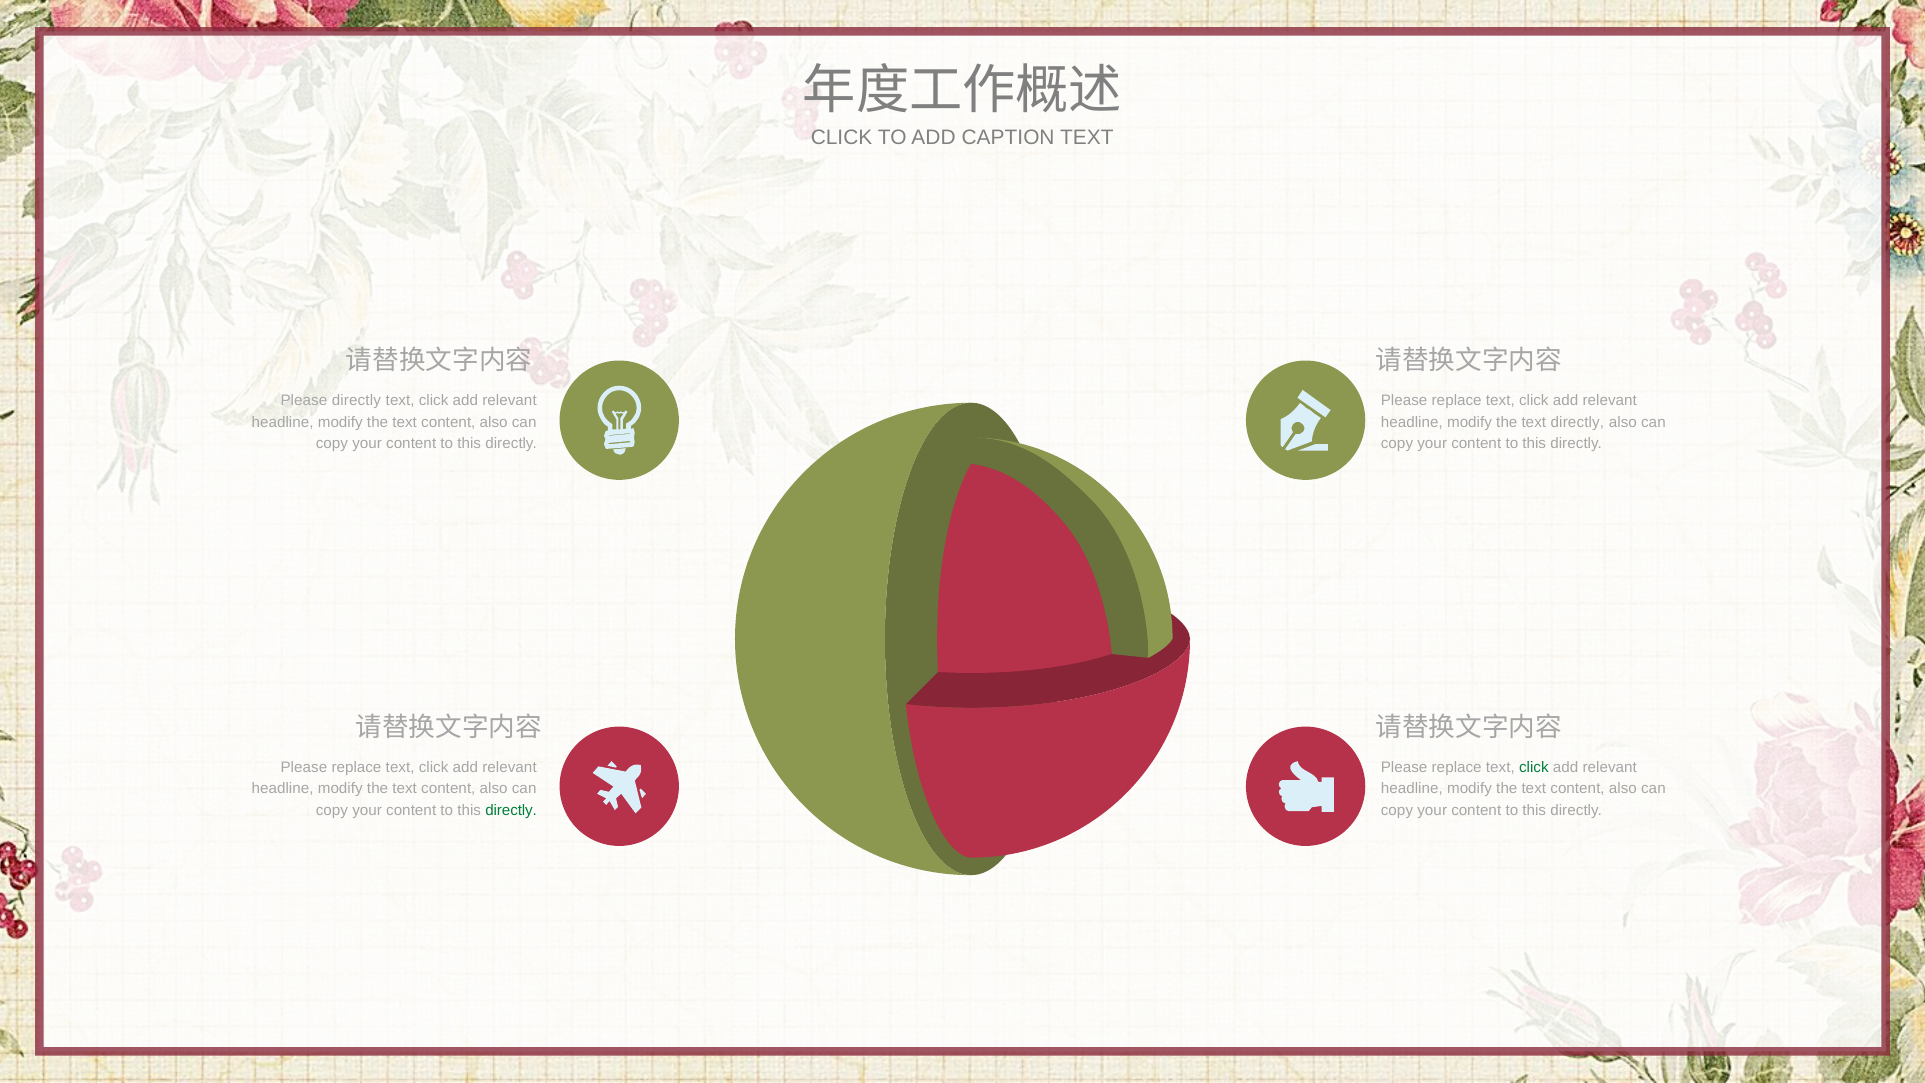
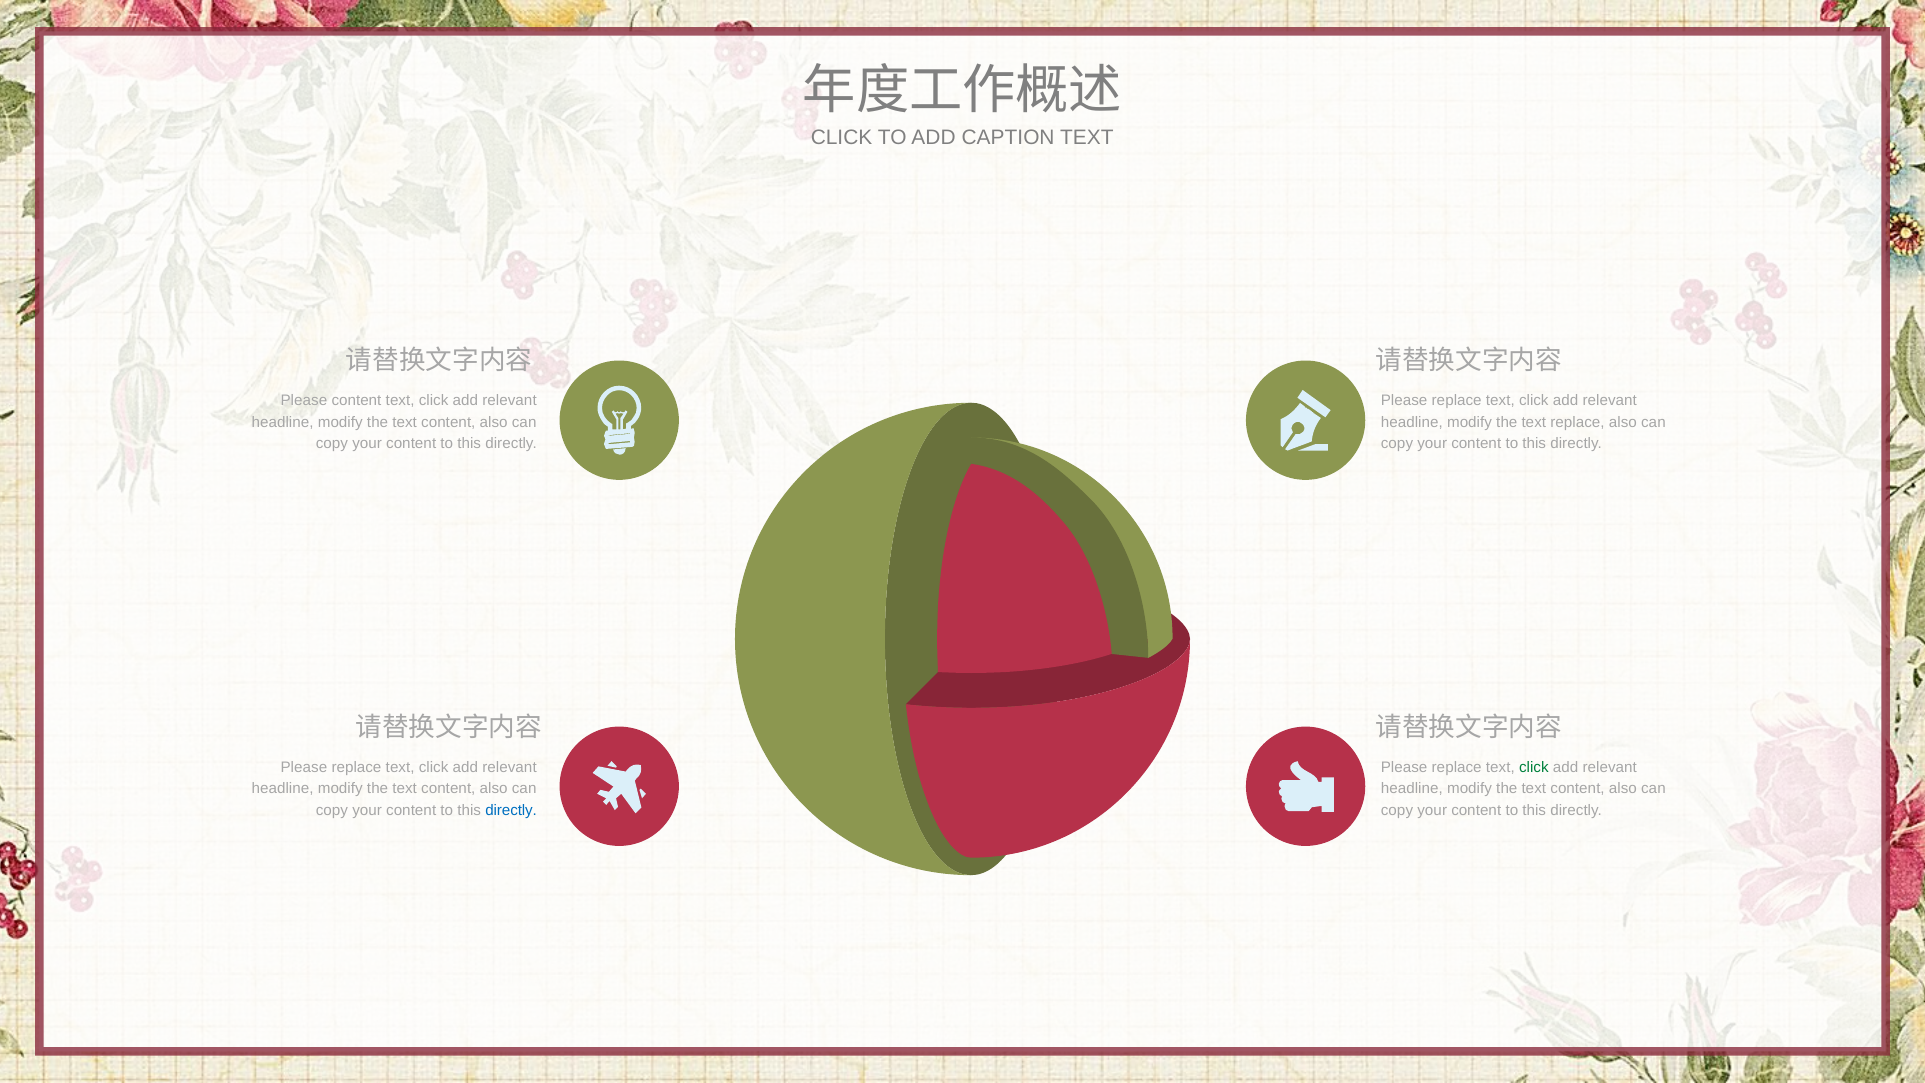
Please directly: directly -> content
text directly: directly -> replace
directly at (511, 810) colour: green -> blue
